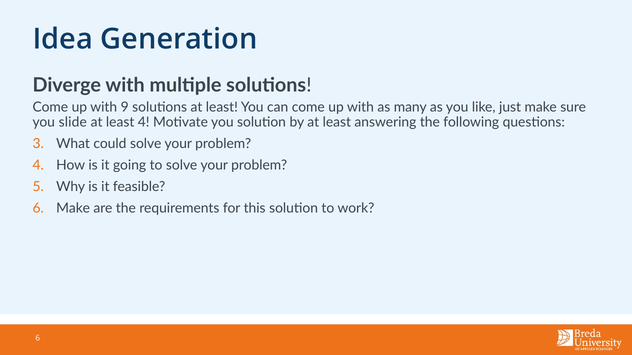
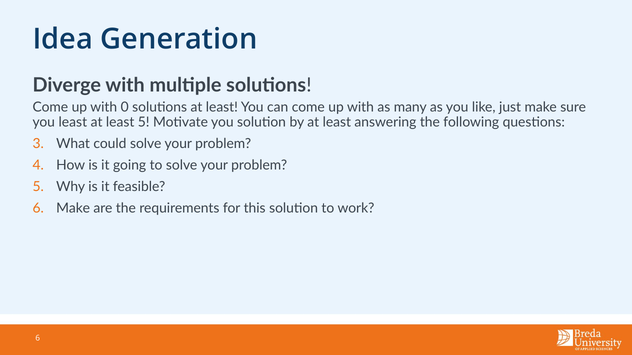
9: 9 -> 0
you slide: slide -> least
least 4: 4 -> 5
